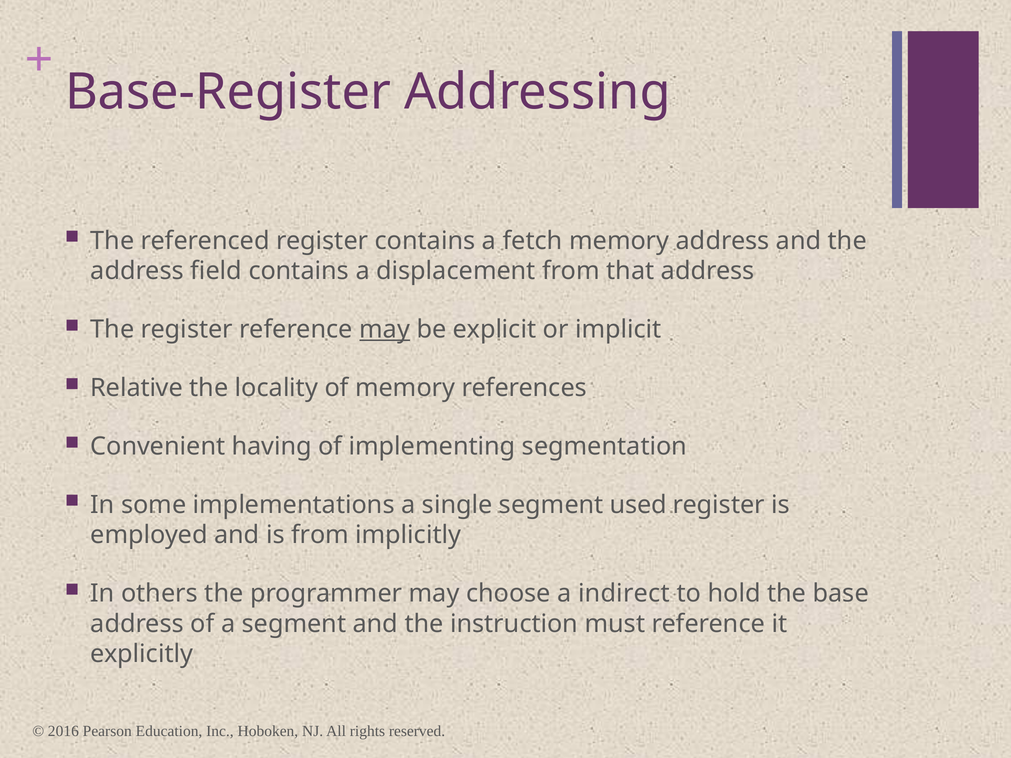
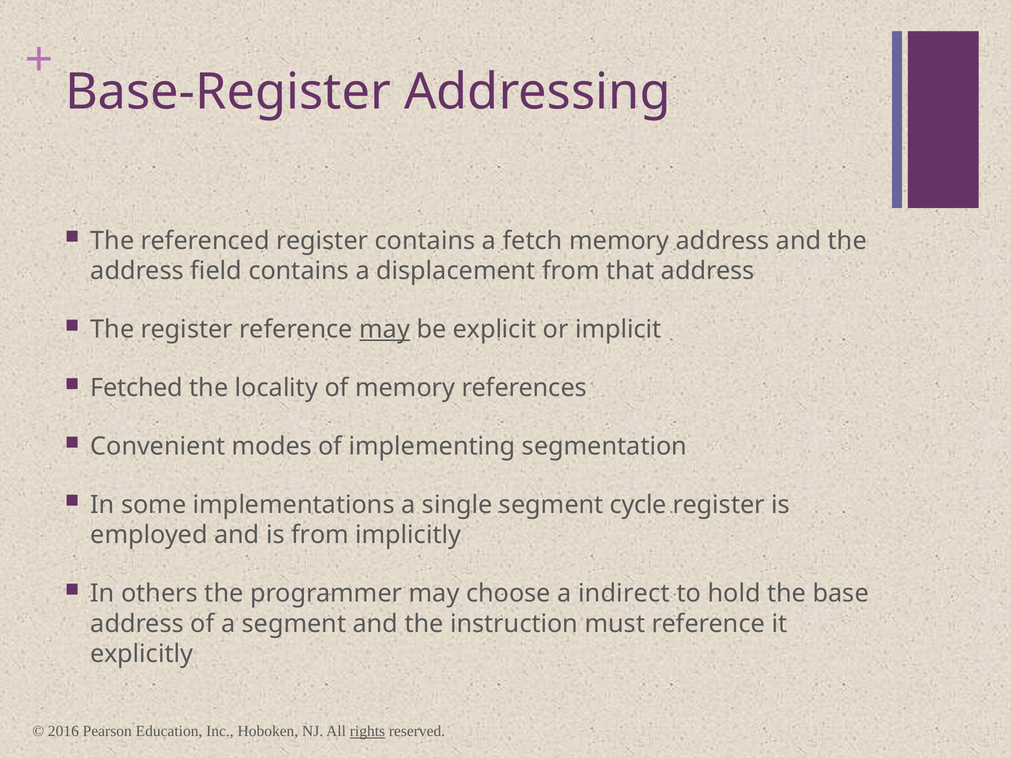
Relative: Relative -> Fetched
having: having -> modes
used: used -> cycle
rights underline: none -> present
